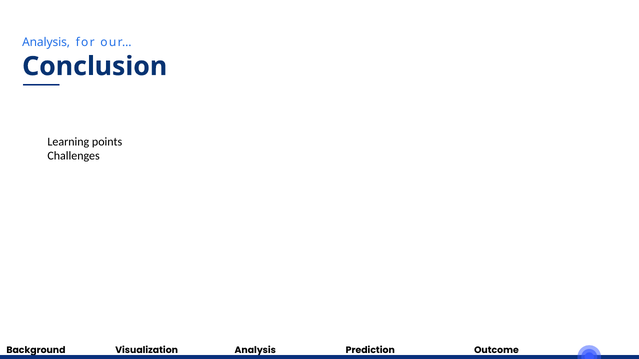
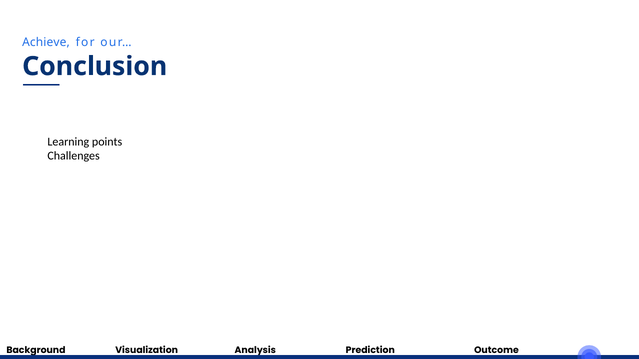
Analysis at (46, 42): Analysis -> Achieve
